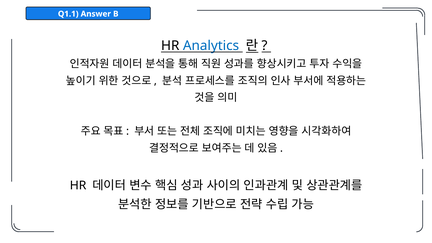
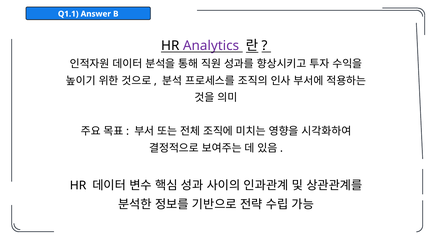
Analytics colour: blue -> purple
